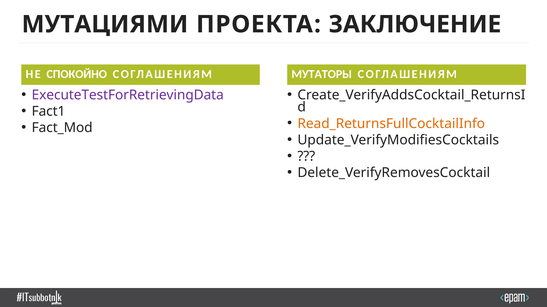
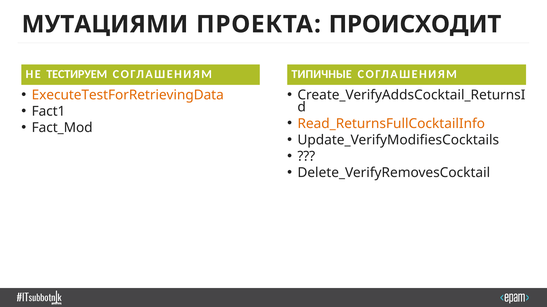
ЗАКЛЮЧЕНИЕ: ЗАКЛЮЧЕНИЕ -> ПРОИСХОДИТ
СПОКОЙНО: СПОКОЙНО -> ТЕСТИРУЕМ
МУТАТОРЫ: МУТАТОРЫ -> ТИПИЧНЫЕ
ExecuteTestForRetrievingData colour: purple -> orange
